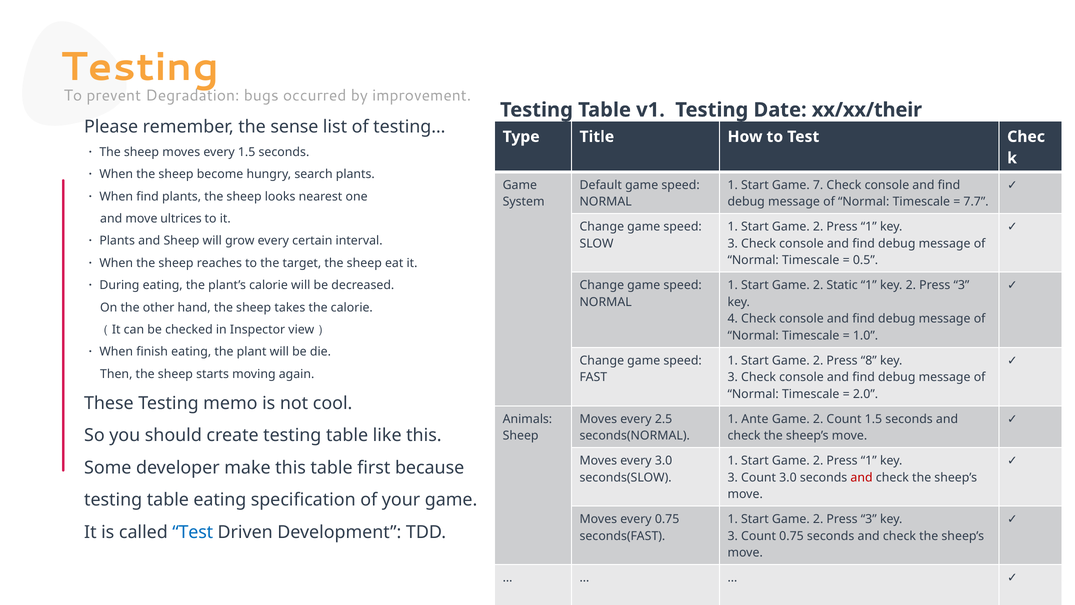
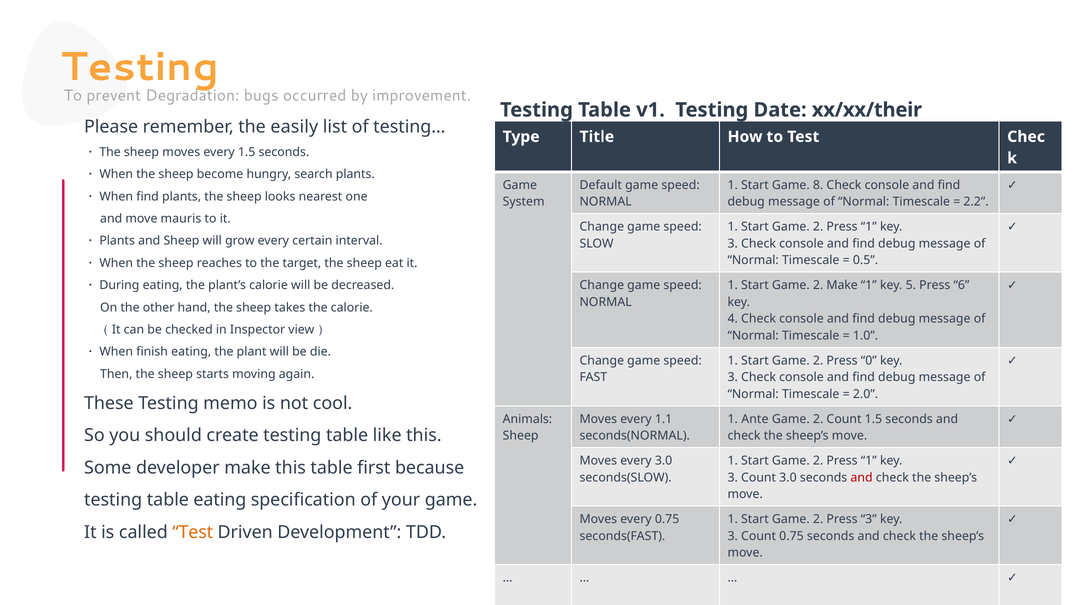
sense: sense -> easily
7: 7 -> 8
7.7: 7.7 -> 2.2
ultrices: ultrices -> mauris
2 Static: Static -> Make
key 2: 2 -> 5
3 at (961, 285): 3 -> 6
8: 8 -> 0
2.5: 2.5 -> 1.1
Test at (193, 532) colour: blue -> orange
